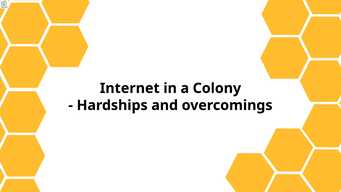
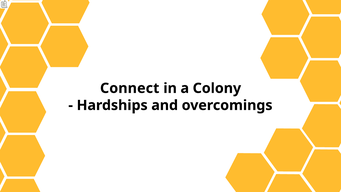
Internet: Internet -> Connect
